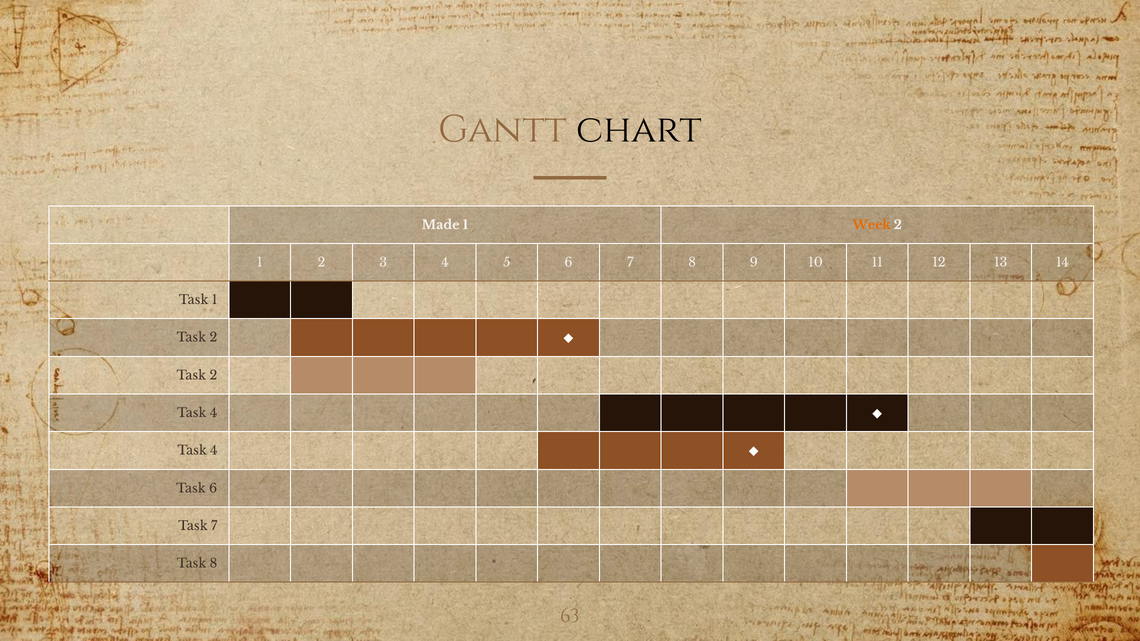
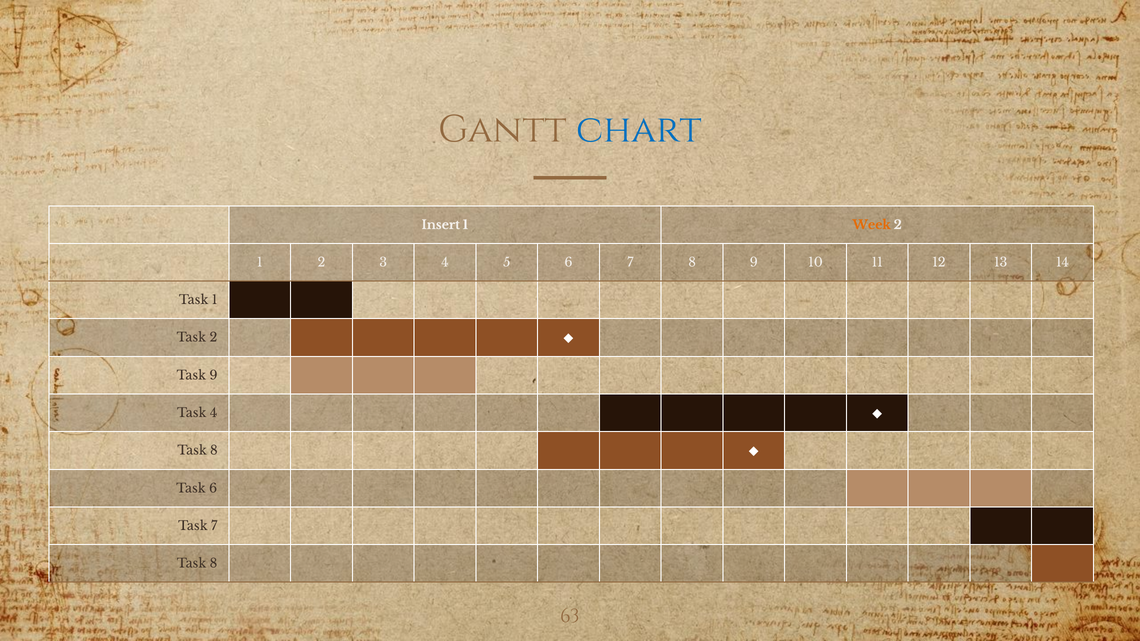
chart colour: black -> blue
Made: Made -> Insert
2 at (213, 376): 2 -> 9
4 at (214, 451): 4 -> 8
